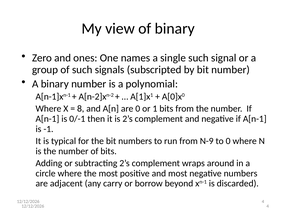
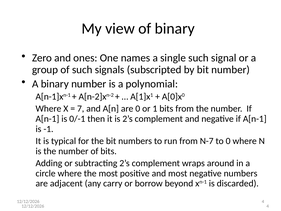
8: 8 -> 7
N-9: N-9 -> N-7
